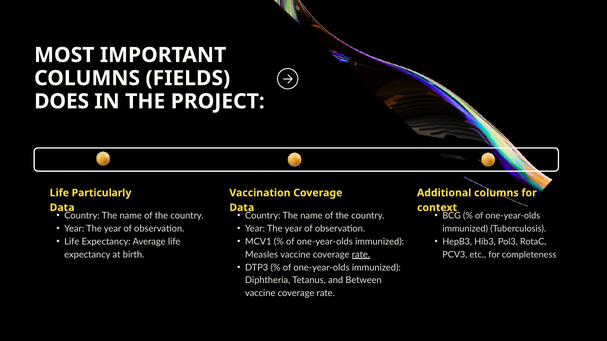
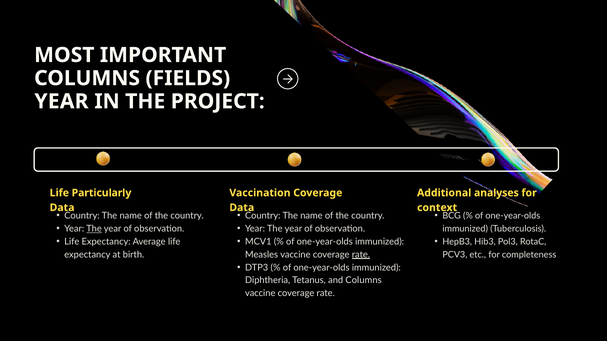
DOES at (62, 101): DOES -> YEAR
Additional columns: columns -> analyses
The at (94, 229) underline: none -> present
and Between: Between -> Columns
